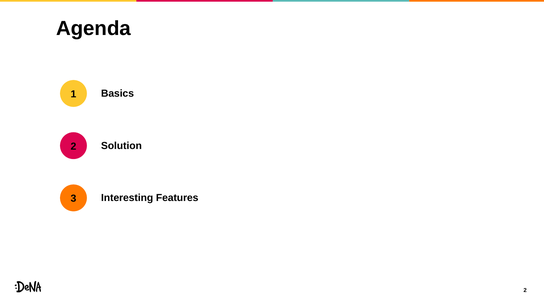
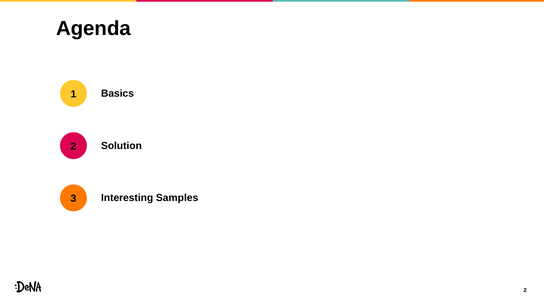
Features: Features -> Samples
